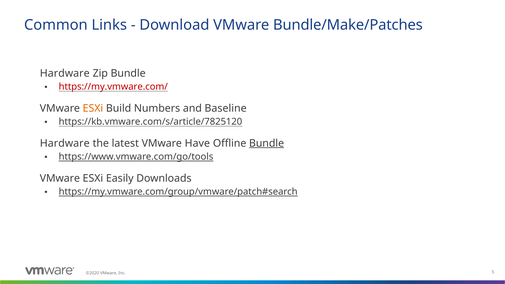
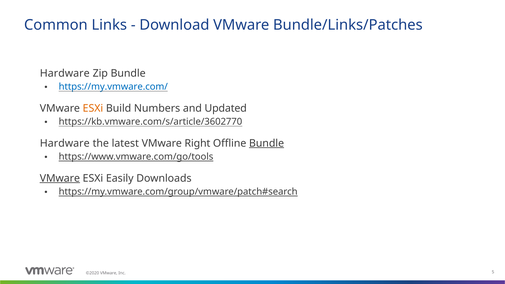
Bundle/Make/Patches: Bundle/Make/Patches -> Bundle/Links/Patches
https://my.vmware.com/ colour: red -> blue
Baseline: Baseline -> Updated
https://kb.vmware.com/s/article/7825120: https://kb.vmware.com/s/article/7825120 -> https://kb.vmware.com/s/article/3602770
Have: Have -> Right
VMware at (60, 178) underline: none -> present
